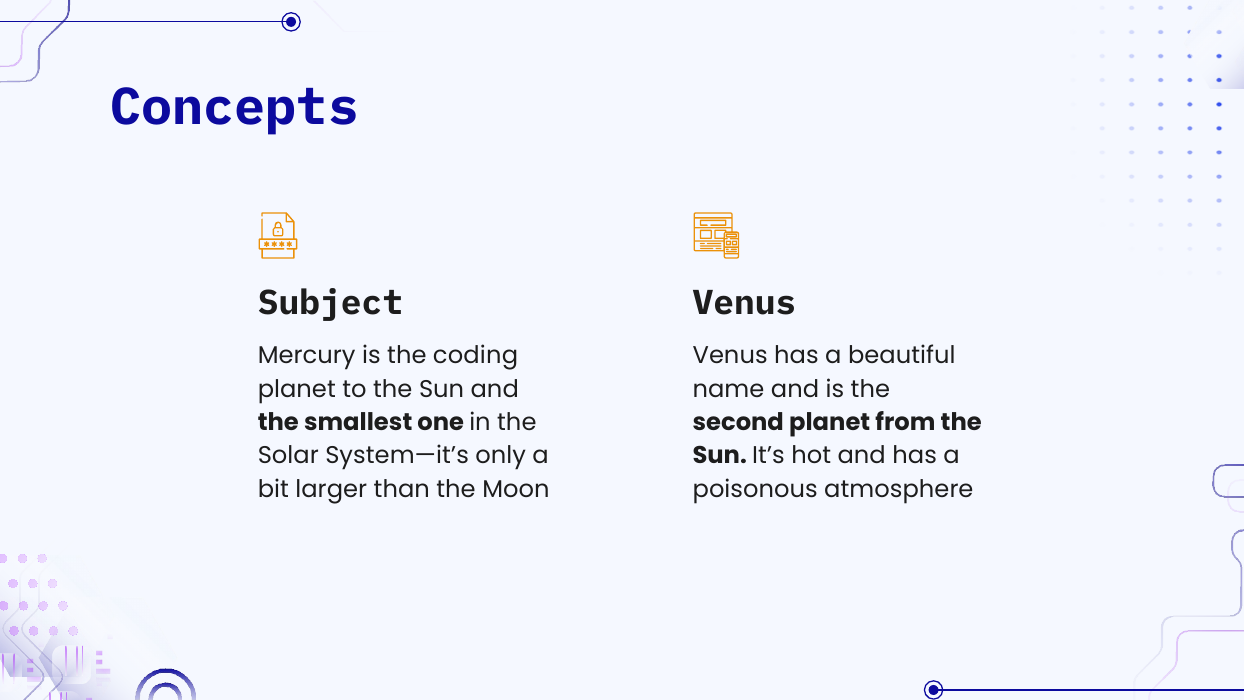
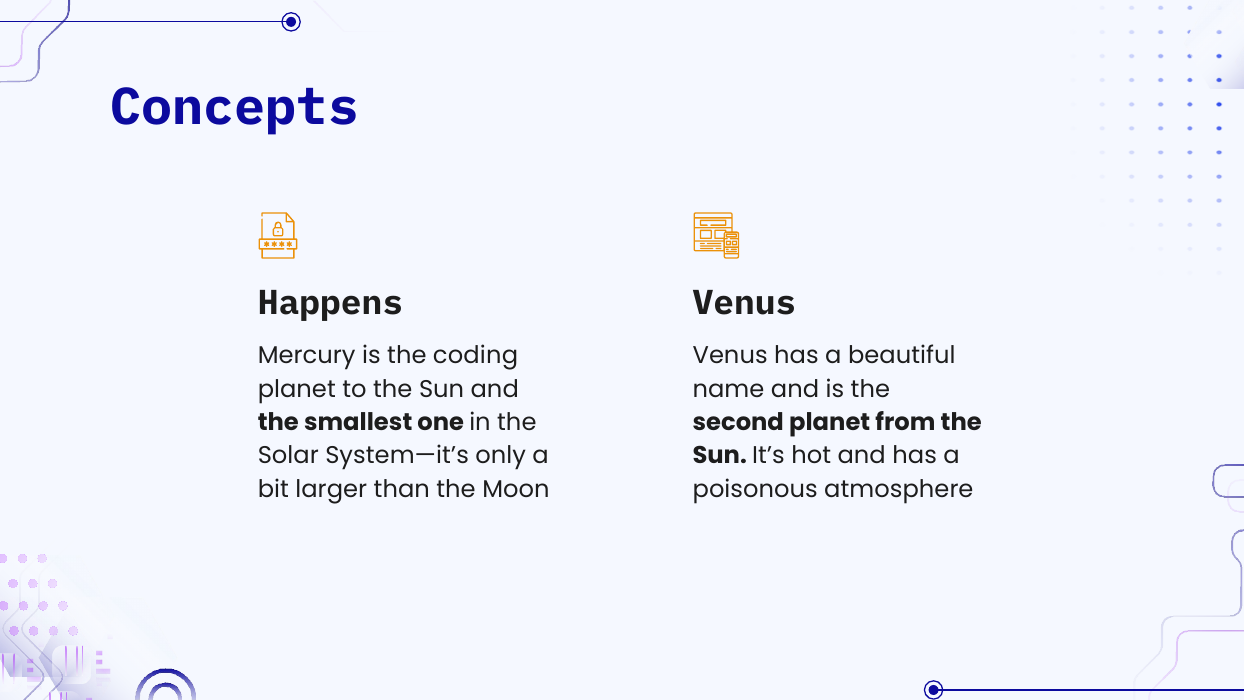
Subject: Subject -> Happens
